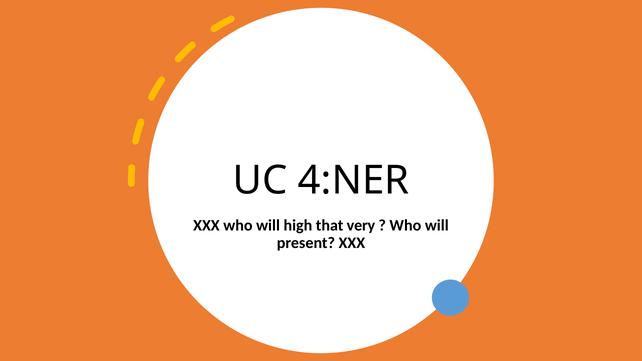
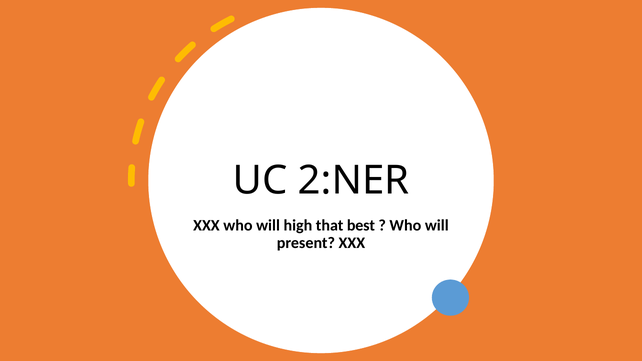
4:NER: 4:NER -> 2:NER
very: very -> best
